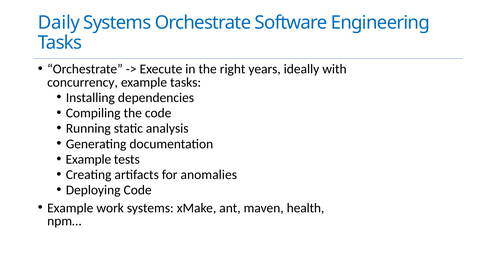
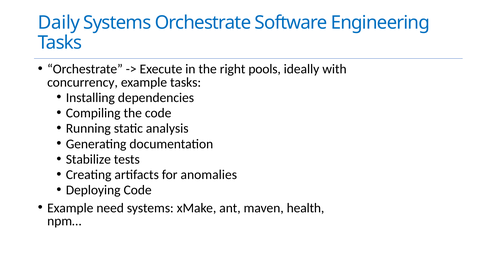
years: years -> pools
Example at (88, 159): Example -> Stabilize
work: work -> need
